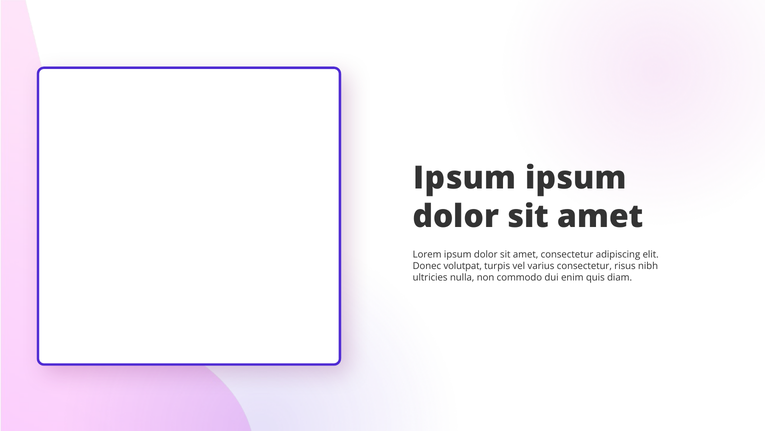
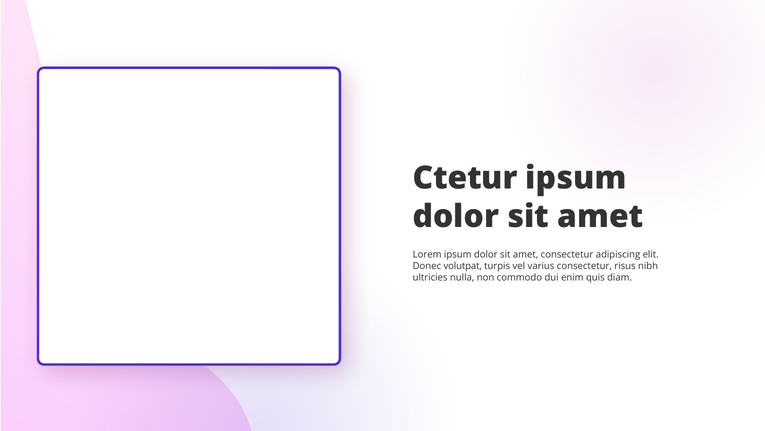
Ipsum at (465, 178): Ipsum -> Ctetur
